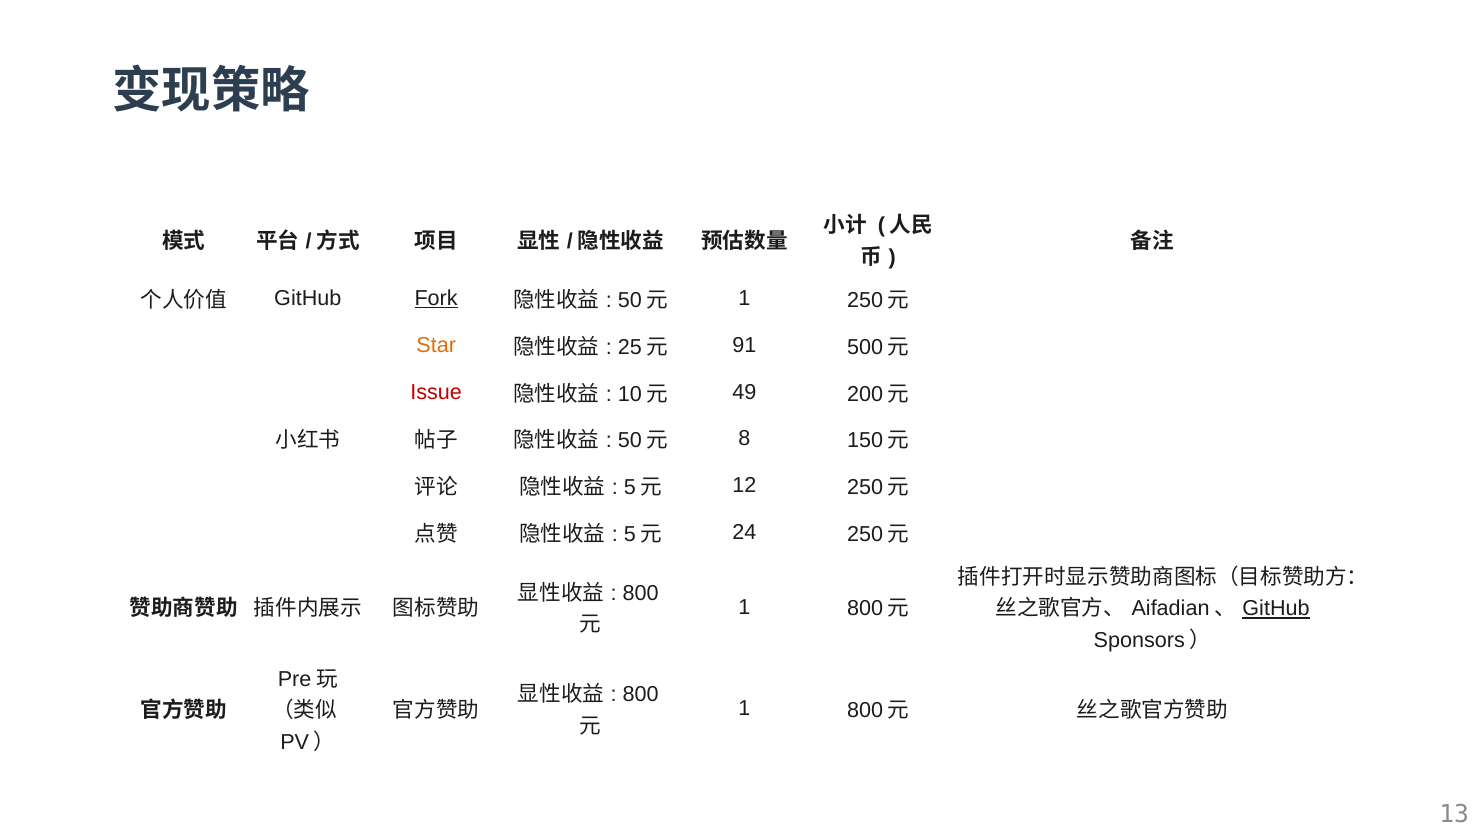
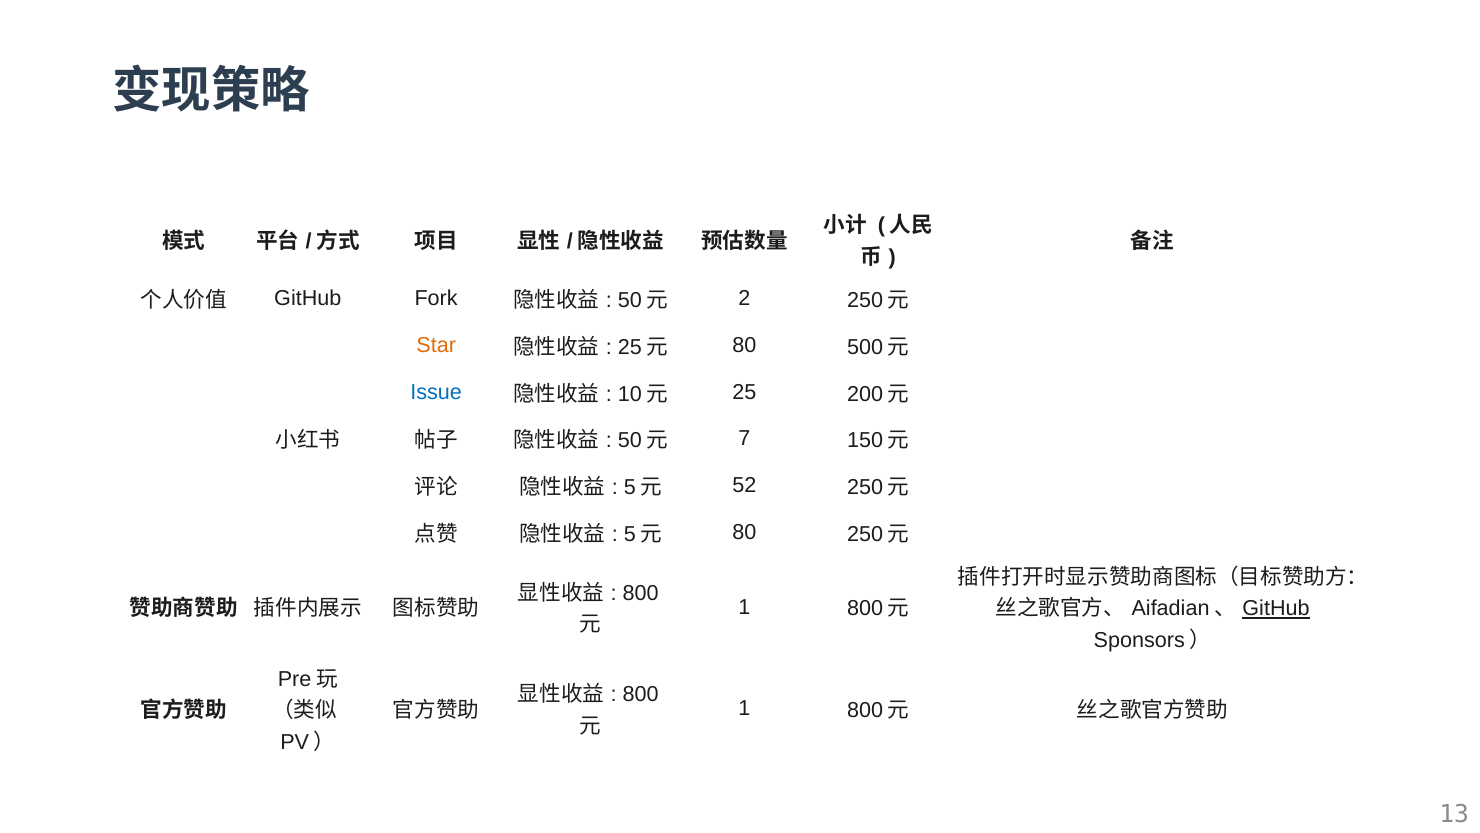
Fork underline: present -> none
1 at (744, 298): 1 -> 2
91 at (744, 345): 91 -> 80
Issue colour: red -> blue
49: 49 -> 25
8: 8 -> 7
12: 12 -> 52
24 at (744, 532): 24 -> 80
